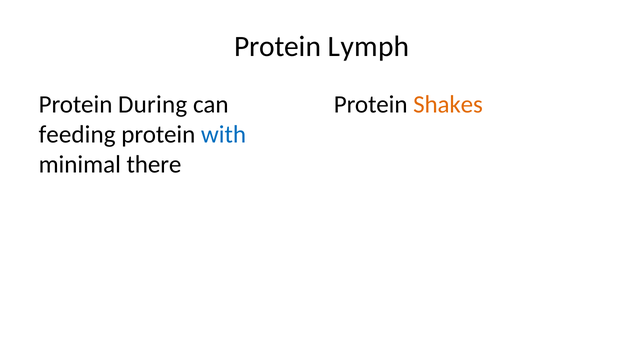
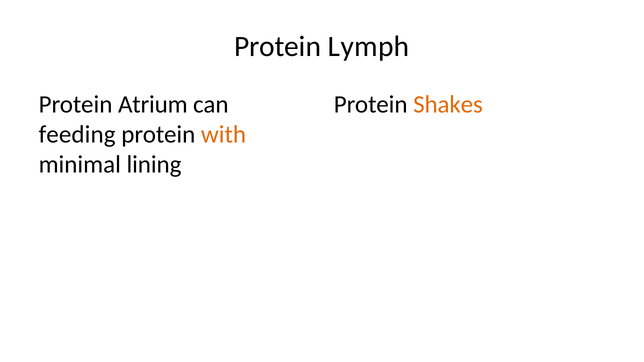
During: During -> Atrium
with colour: blue -> orange
there: there -> lining
